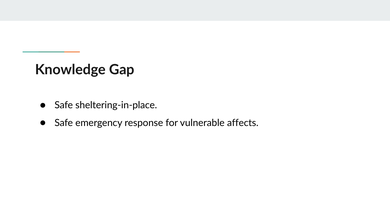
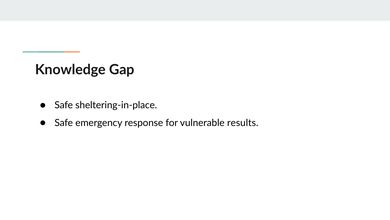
affects: affects -> results
